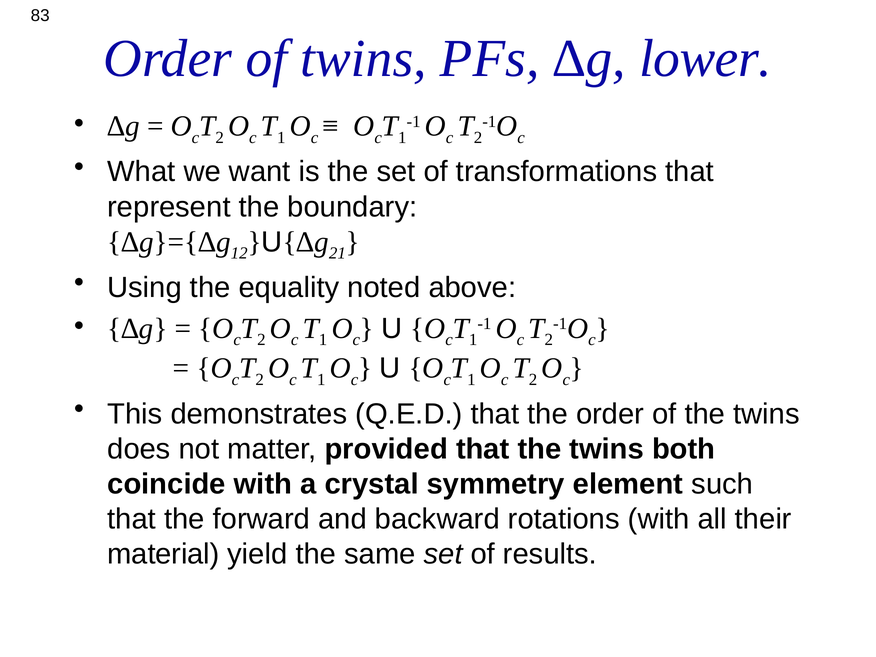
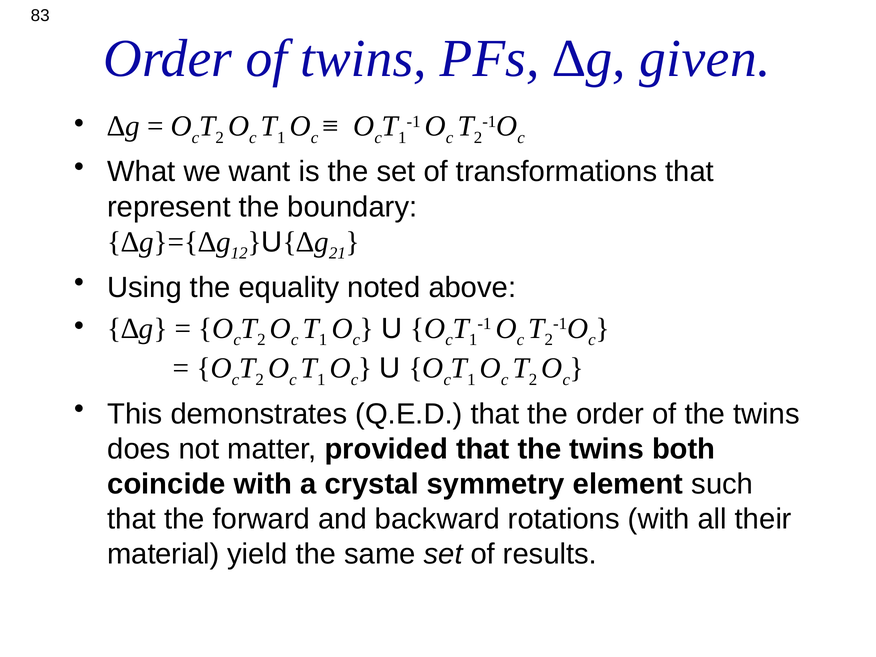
lower: lower -> given
